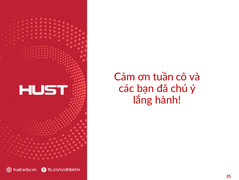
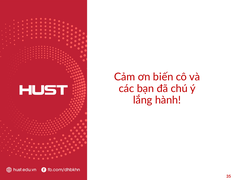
tuần: tuần -> biến
